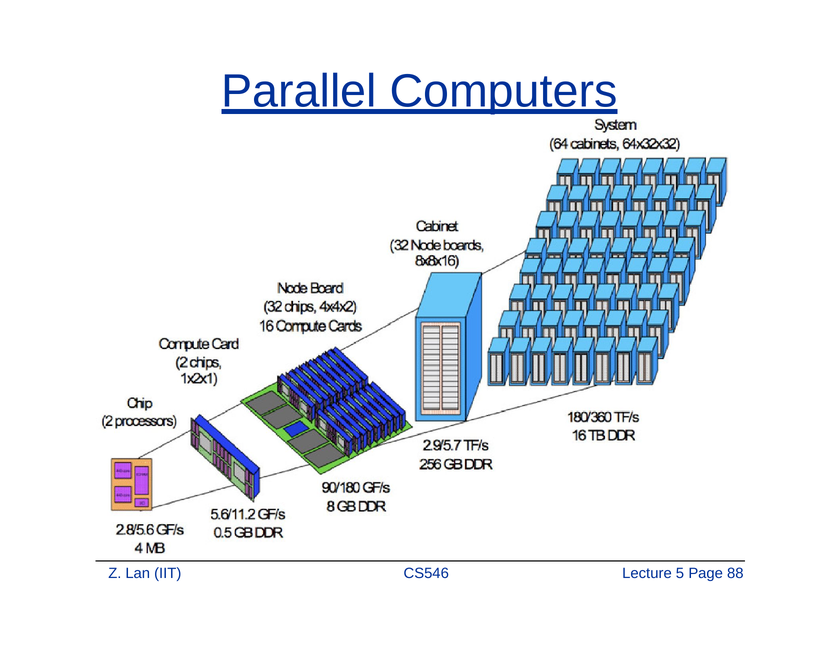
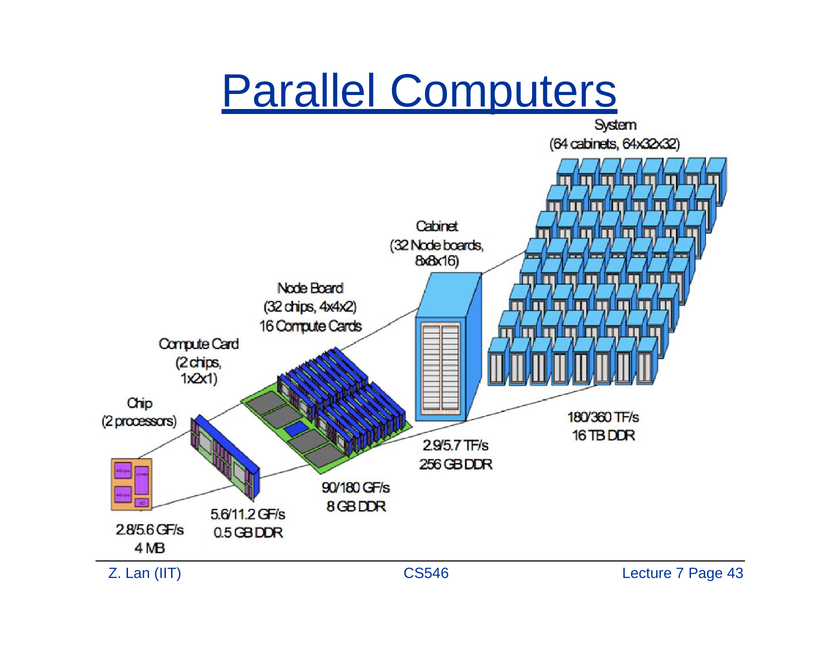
5: 5 -> 7
88: 88 -> 43
